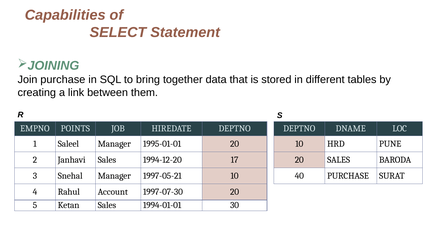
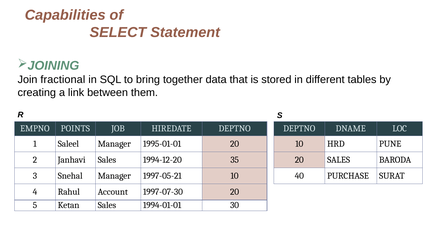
Join purchase: purchase -> fractional
17: 17 -> 35
